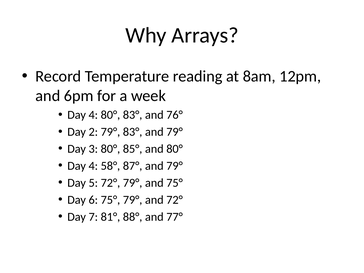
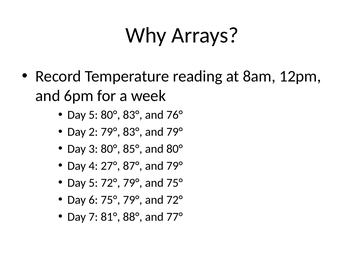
4 at (93, 115): 4 -> 5
58°: 58° -> 27°
